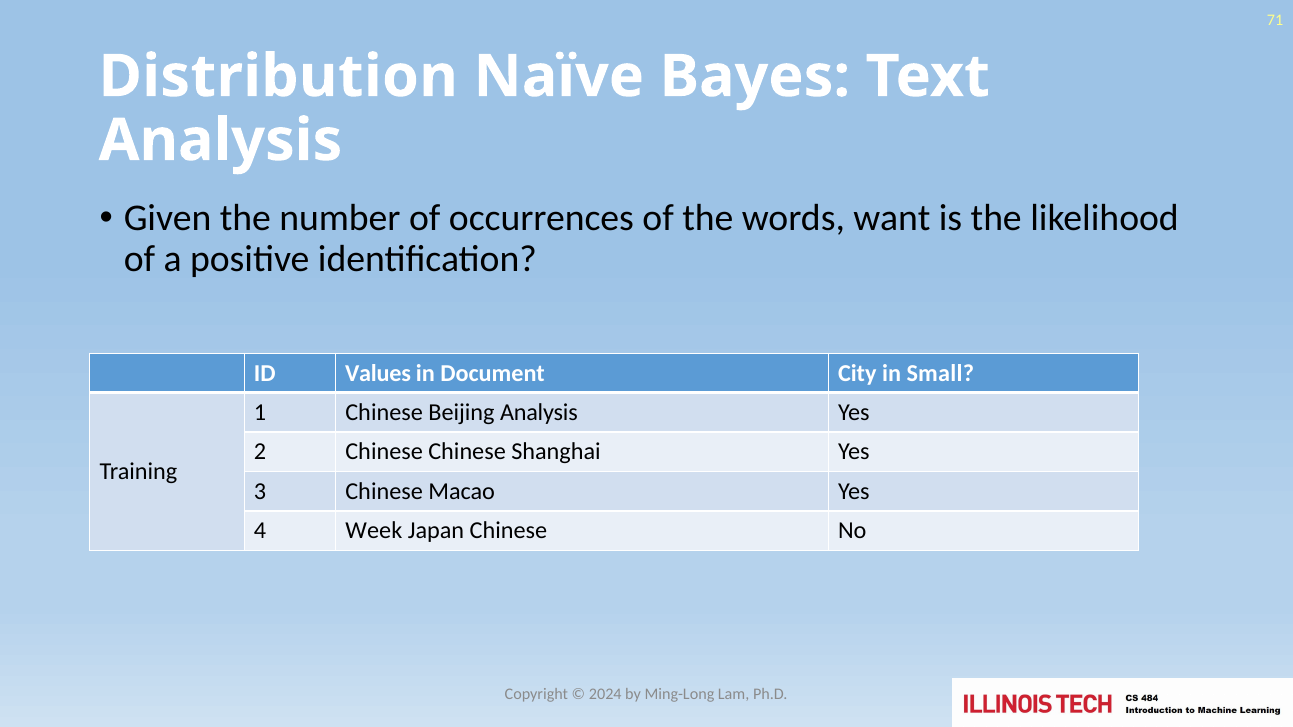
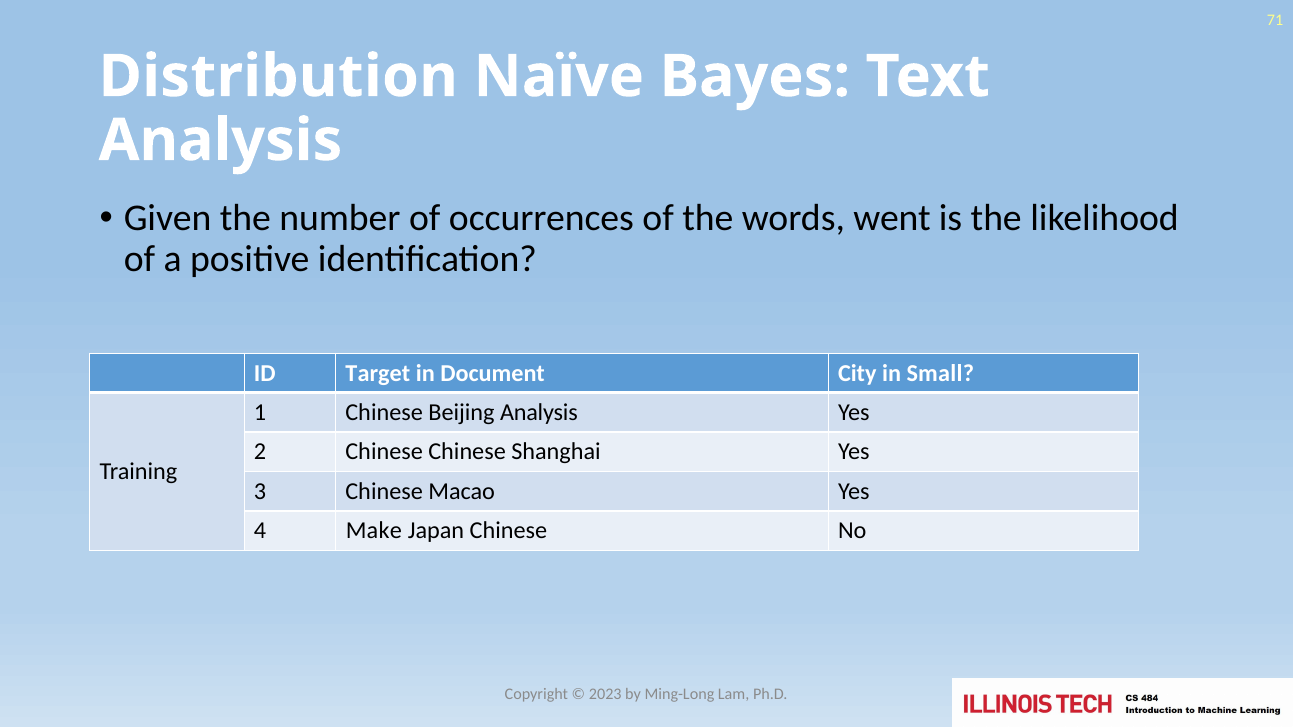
want: want -> went
Values: Values -> Target
Week: Week -> Make
2024: 2024 -> 2023
